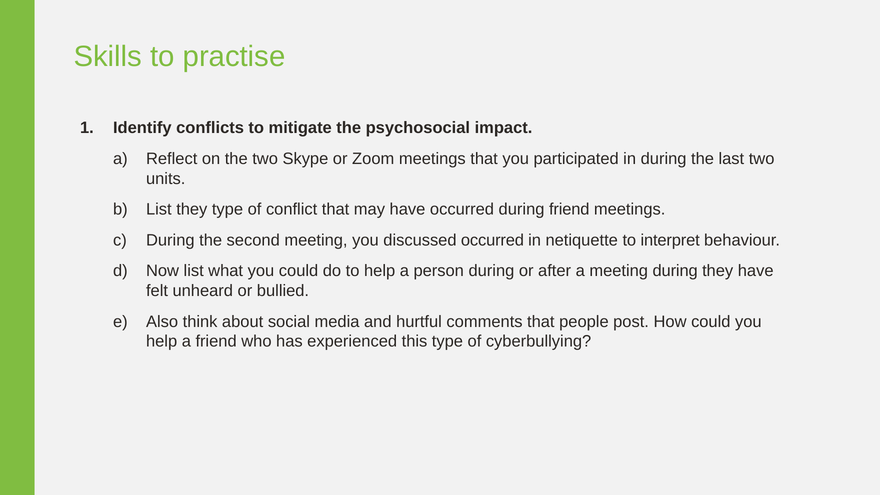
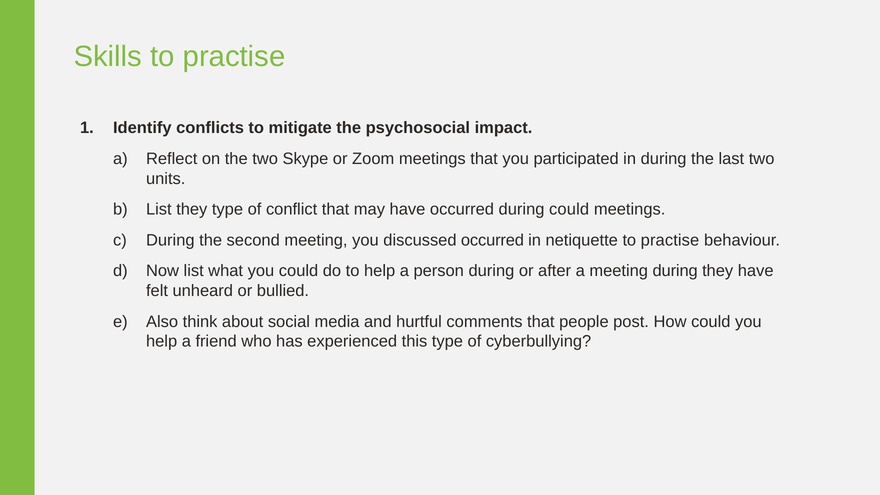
during friend: friend -> could
netiquette to interpret: interpret -> practise
